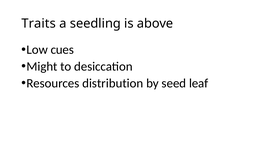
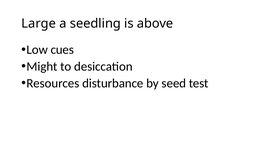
Traits: Traits -> Large
distribution: distribution -> disturbance
leaf: leaf -> test
